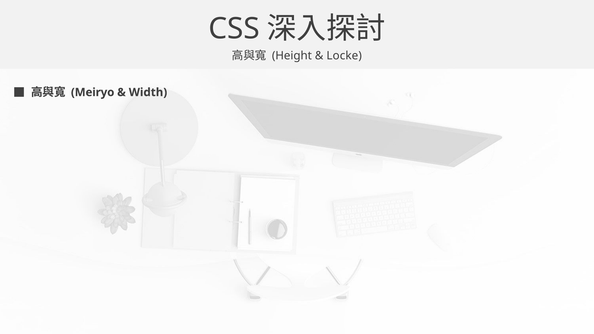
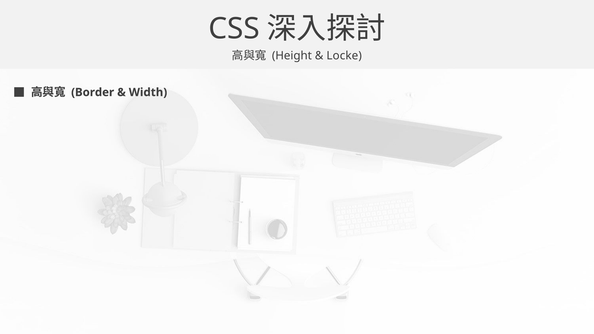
Meiryo: Meiryo -> Border
